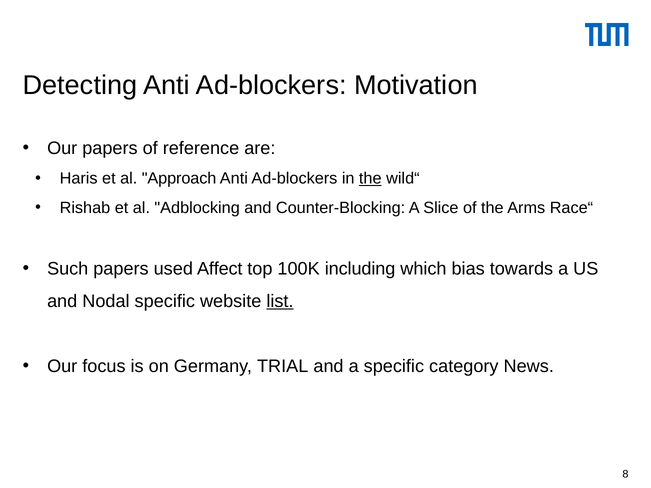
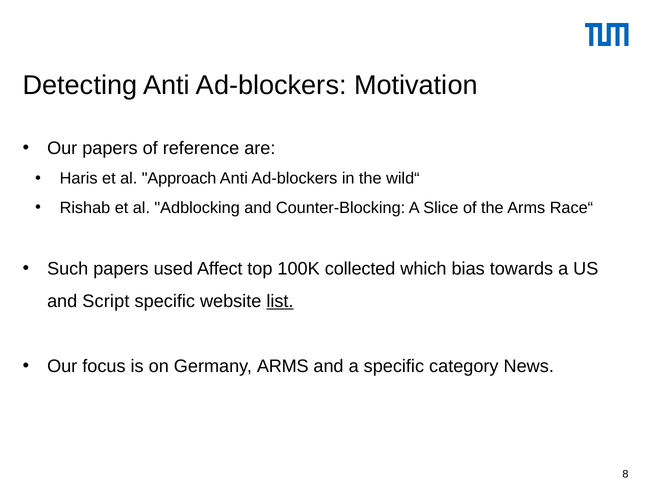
the at (370, 179) underline: present -> none
including: including -> collected
Nodal: Nodal -> Script
Germany TRIAL: TRIAL -> ARMS
